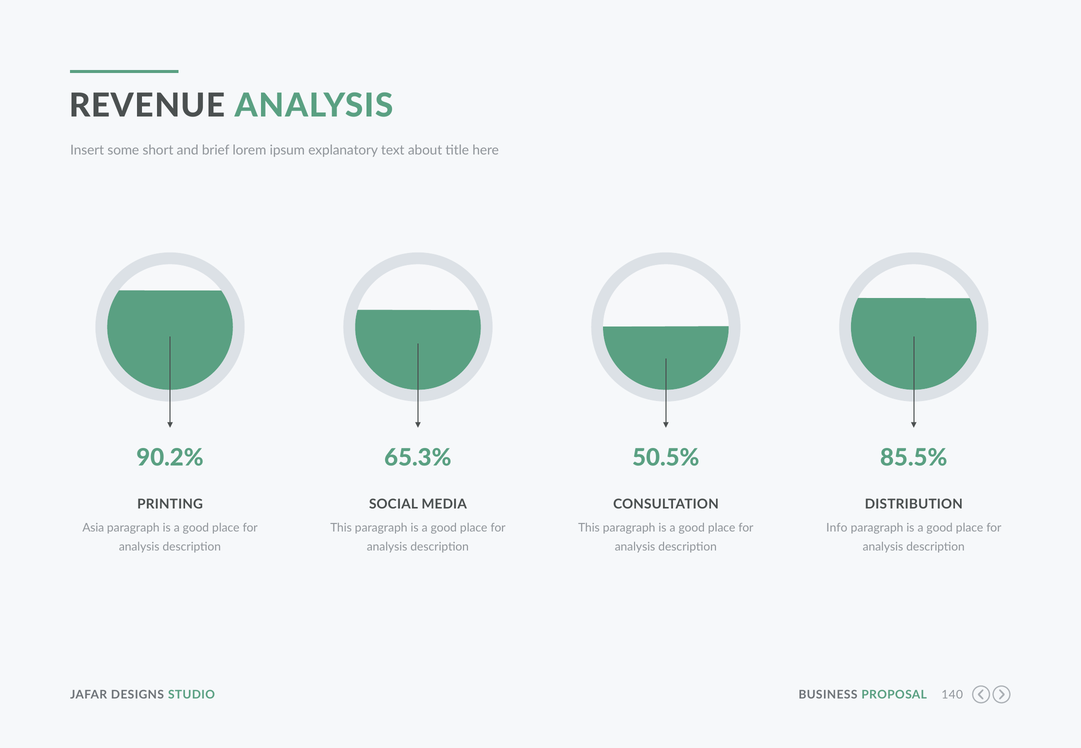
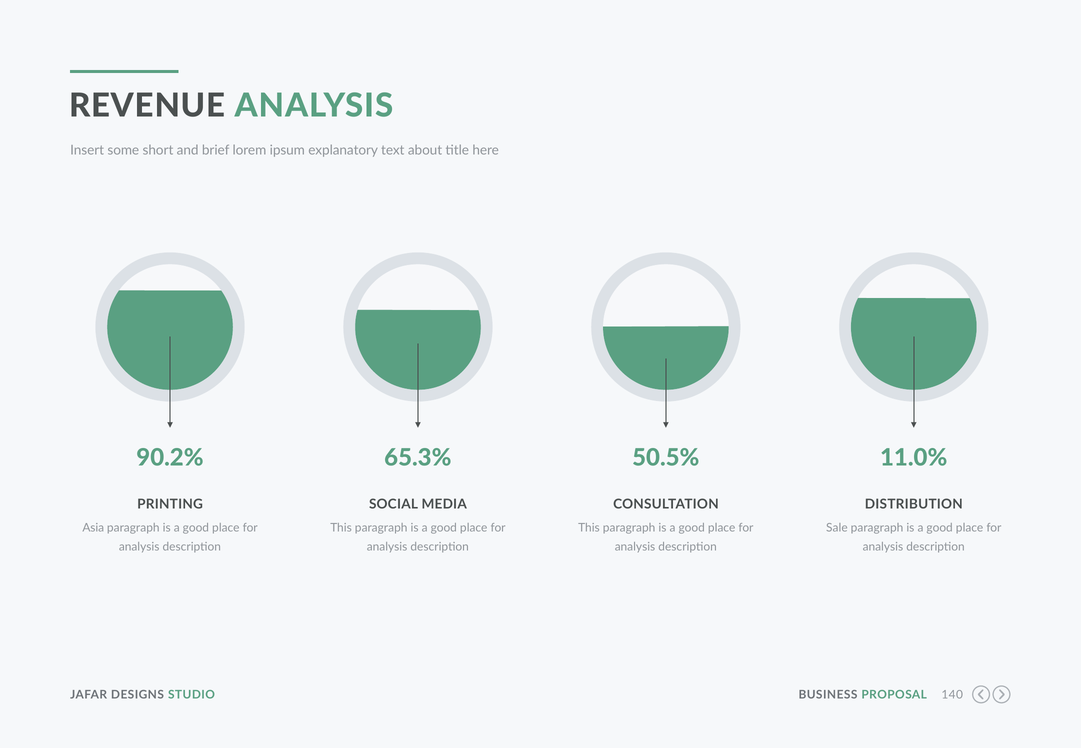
85.5%: 85.5% -> 11.0%
Info: Info -> Sale
